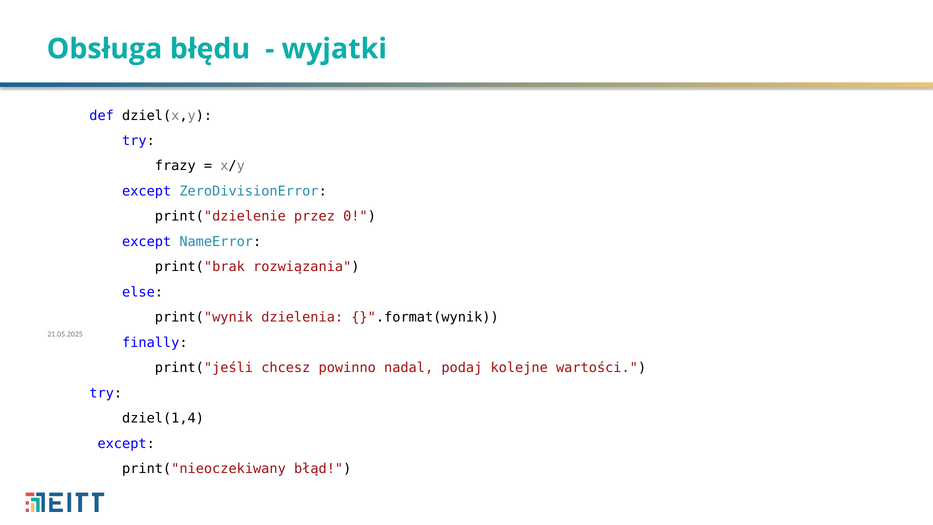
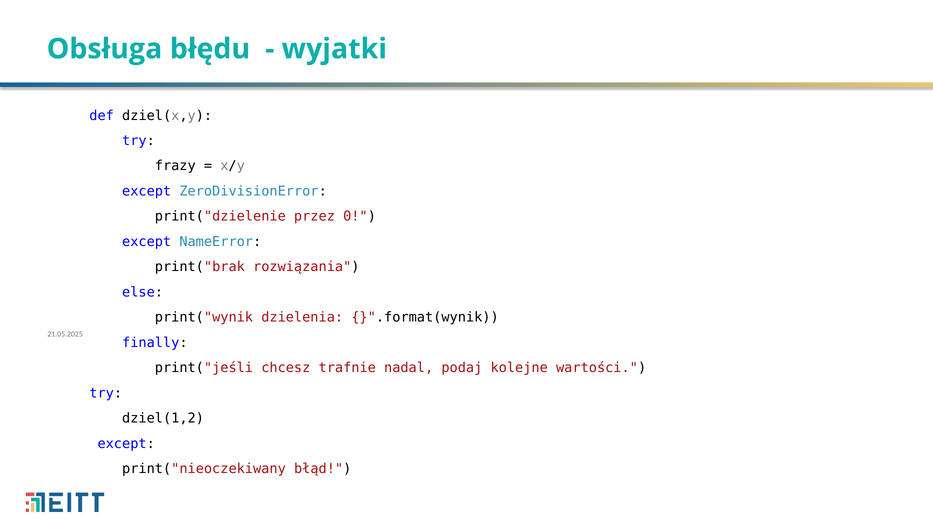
powinno: powinno -> trafnie
dziel(1,4: dziel(1,4 -> dziel(1,2
